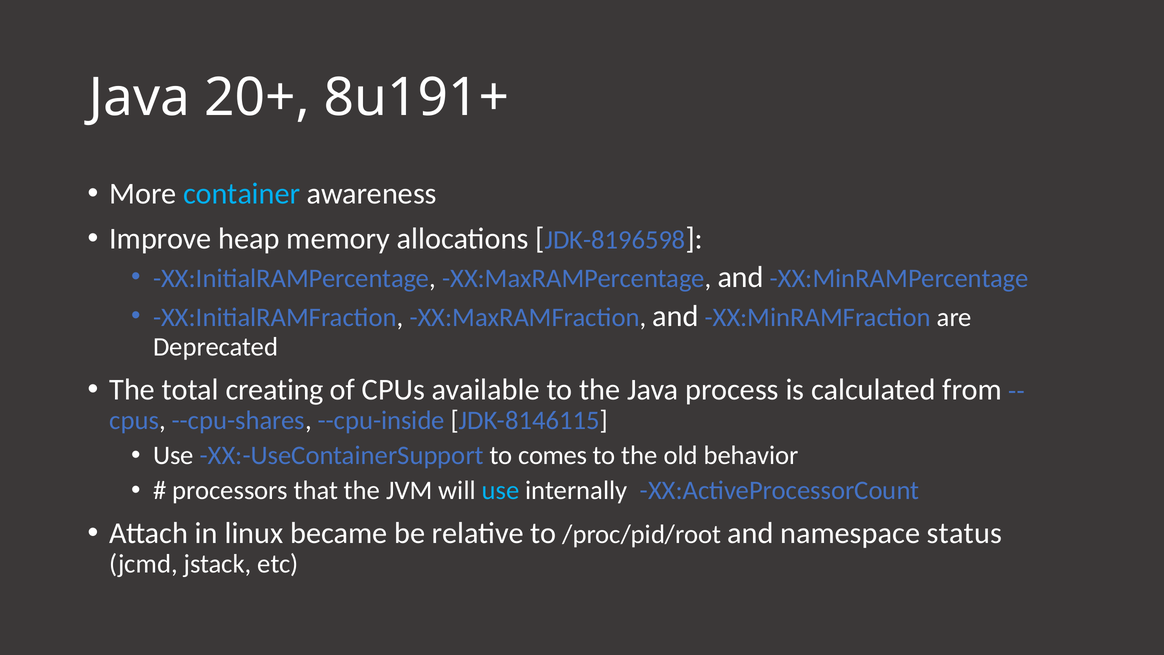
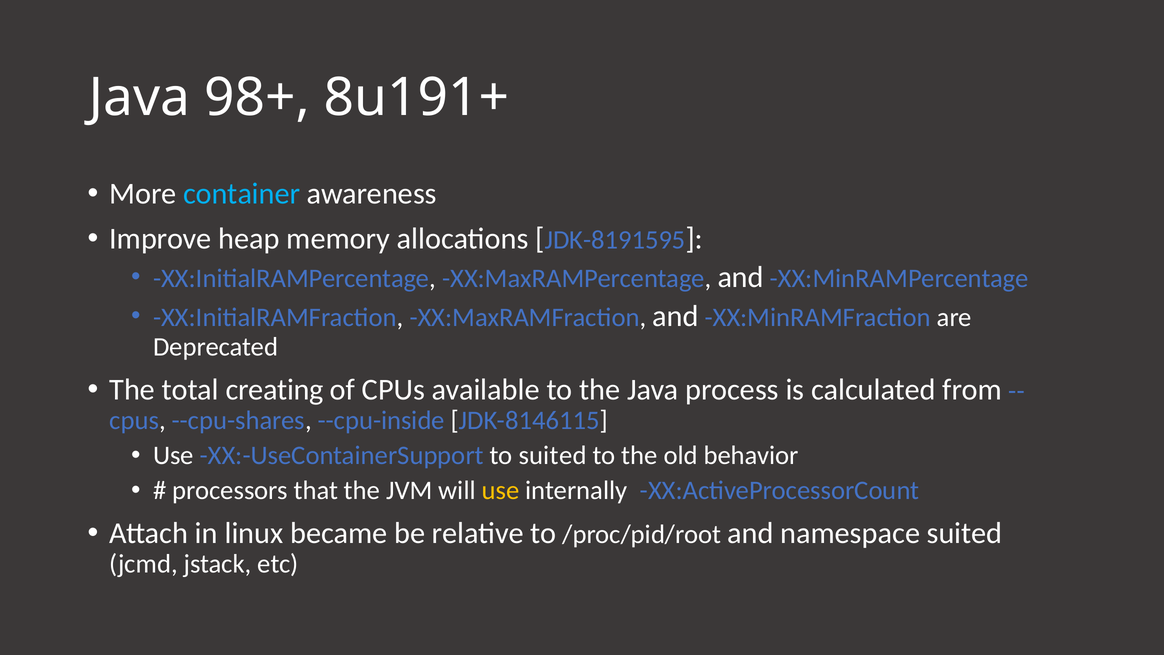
20+: 20+ -> 98+
JDK-8196598: JDK-8196598 -> JDK-8191595
to comes: comes -> suited
use at (501, 490) colour: light blue -> yellow
namespace status: status -> suited
